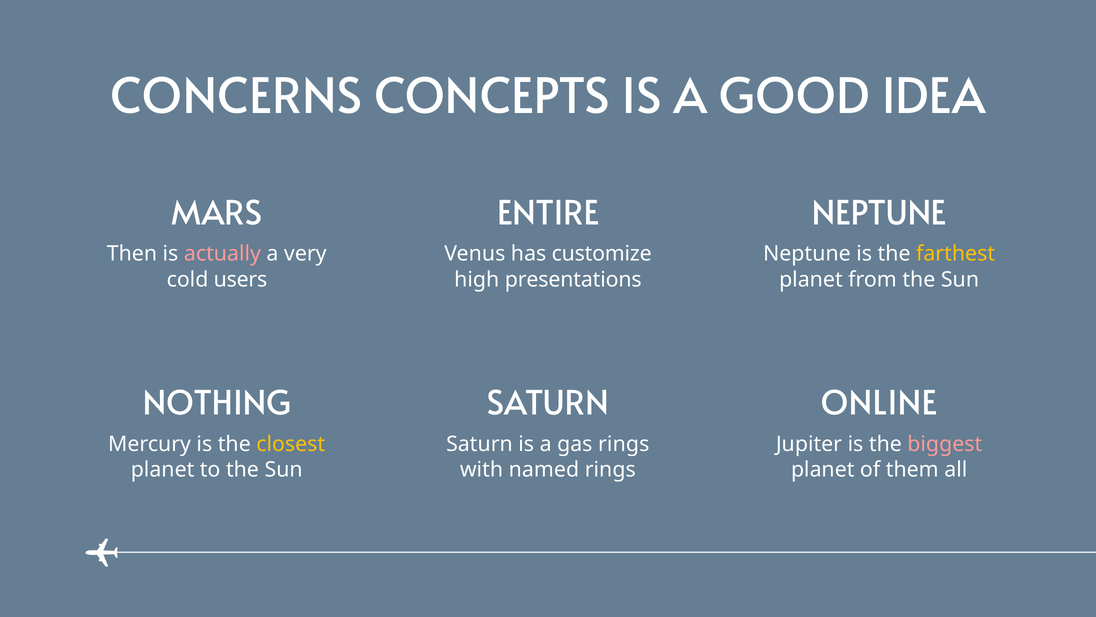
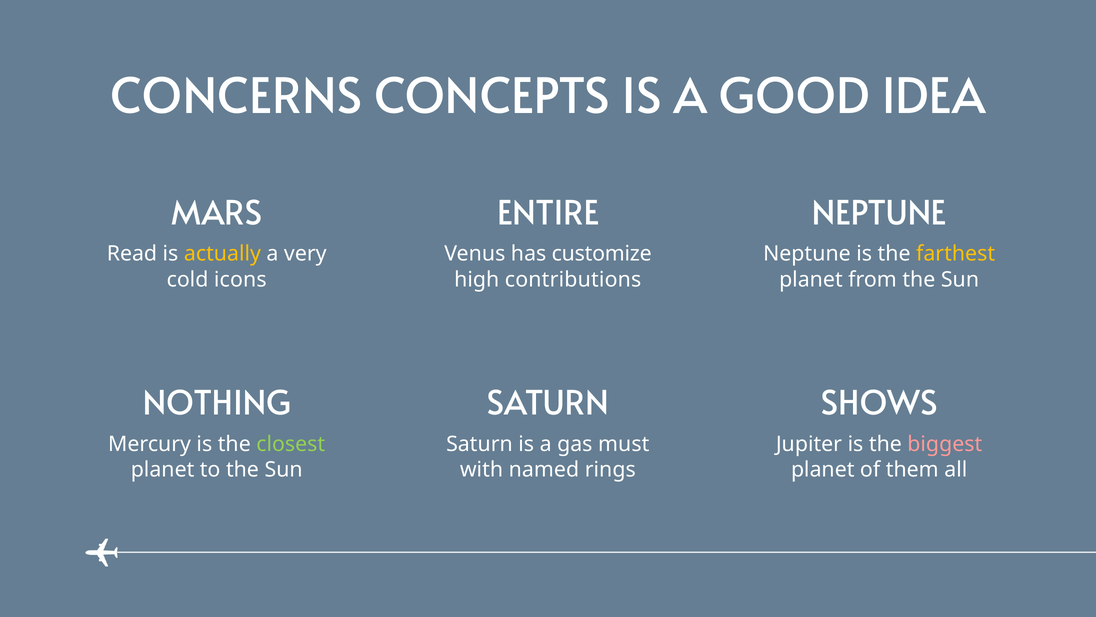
Then: Then -> Read
actually colour: pink -> yellow
users: users -> icons
presentations: presentations -> contributions
ONLINE: ONLINE -> SHOWS
closest colour: yellow -> light green
gas rings: rings -> must
